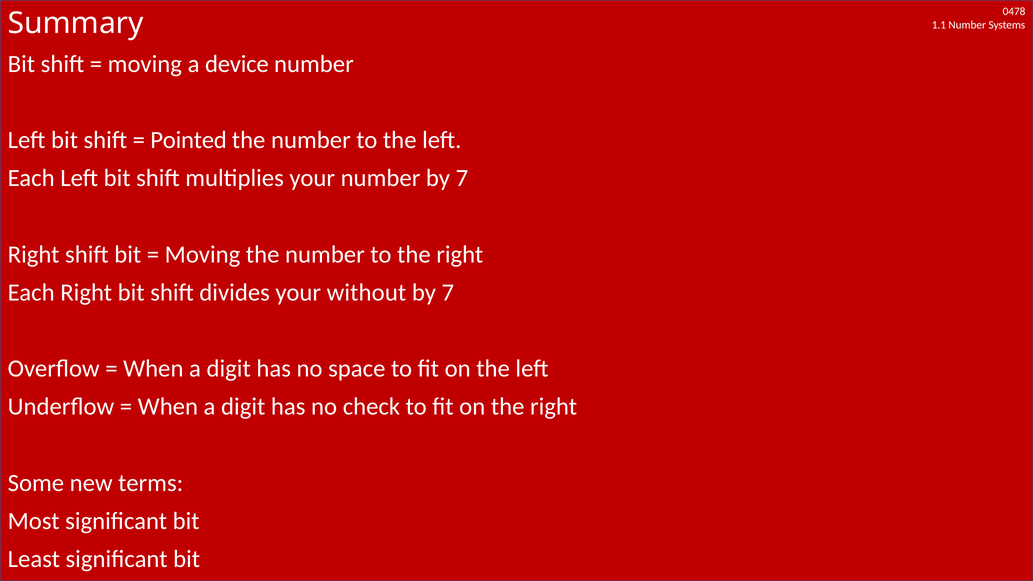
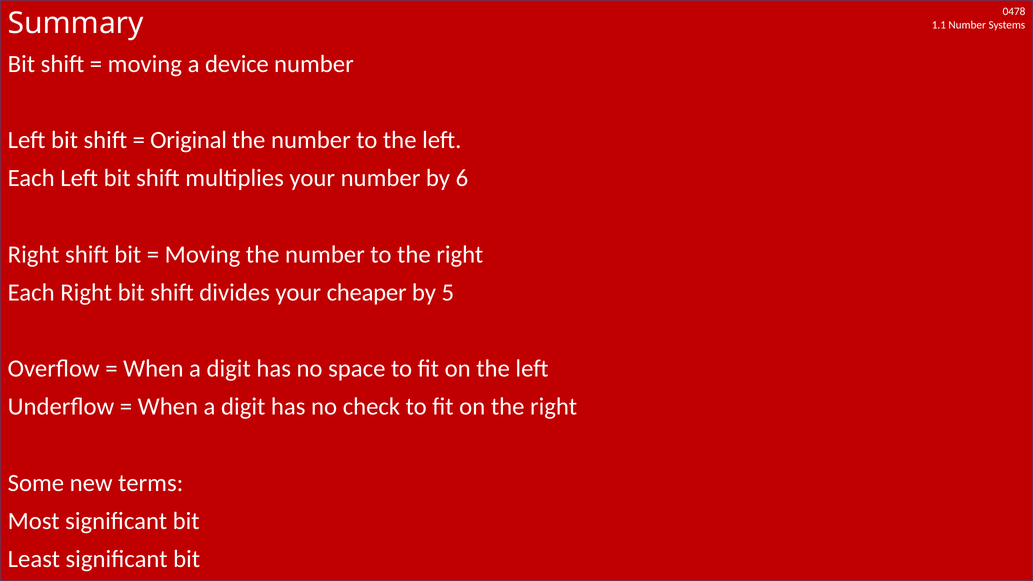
Pointed: Pointed -> Original
number by 7: 7 -> 6
without: without -> cheaper
7 at (448, 293): 7 -> 5
